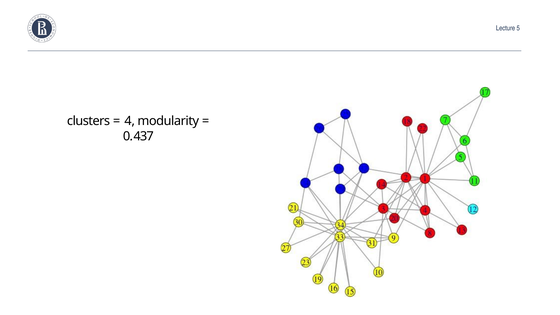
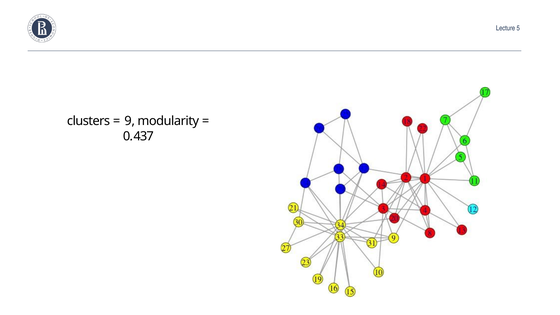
4: 4 -> 9
